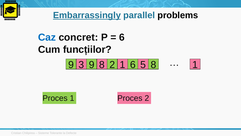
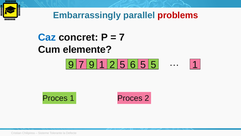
Embarrassingly underline: present -> none
problems colour: black -> red
6 at (122, 37): 6 -> 7
funcțiilor: funcțiilor -> elemente
9 3: 3 -> 7
9 8: 8 -> 1
2 1: 1 -> 5
5 8: 8 -> 5
